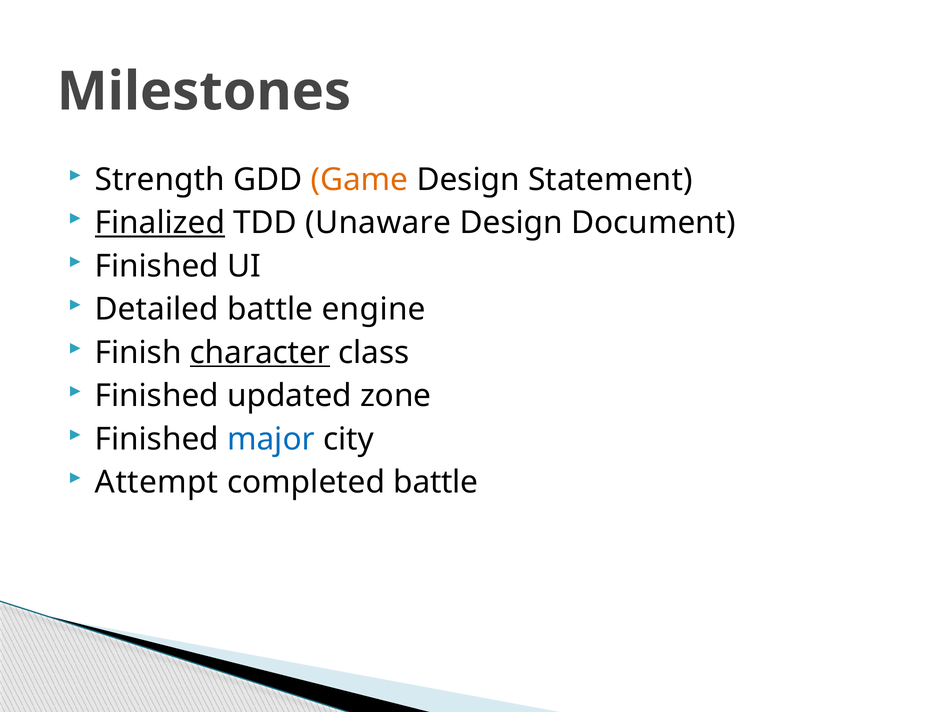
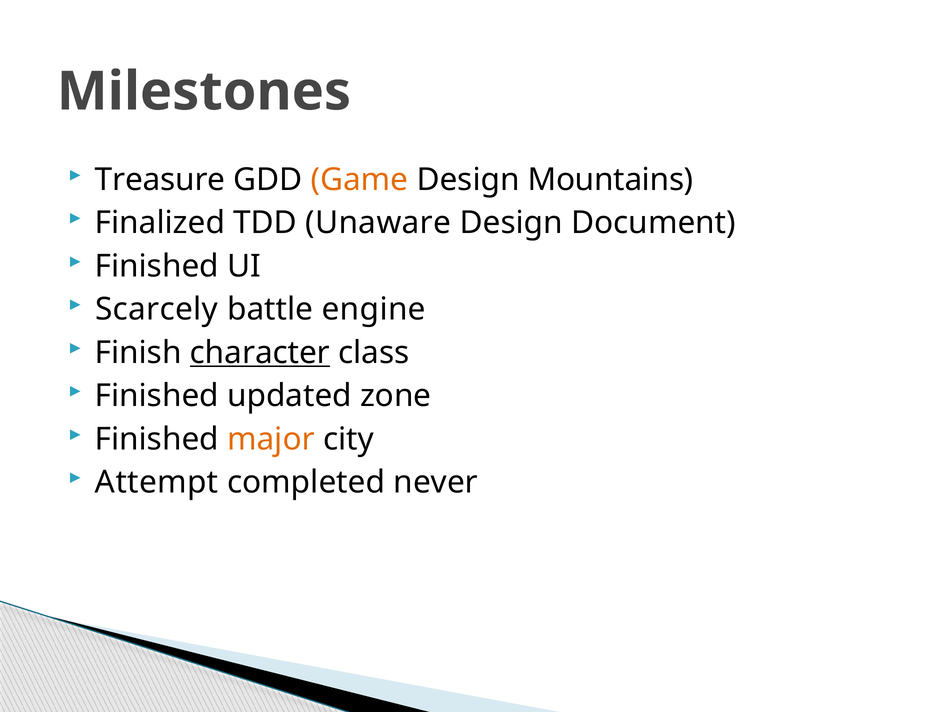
Strength: Strength -> Treasure
Statement: Statement -> Mountains
Finalized underline: present -> none
Detailed: Detailed -> Scarcely
major colour: blue -> orange
completed battle: battle -> never
